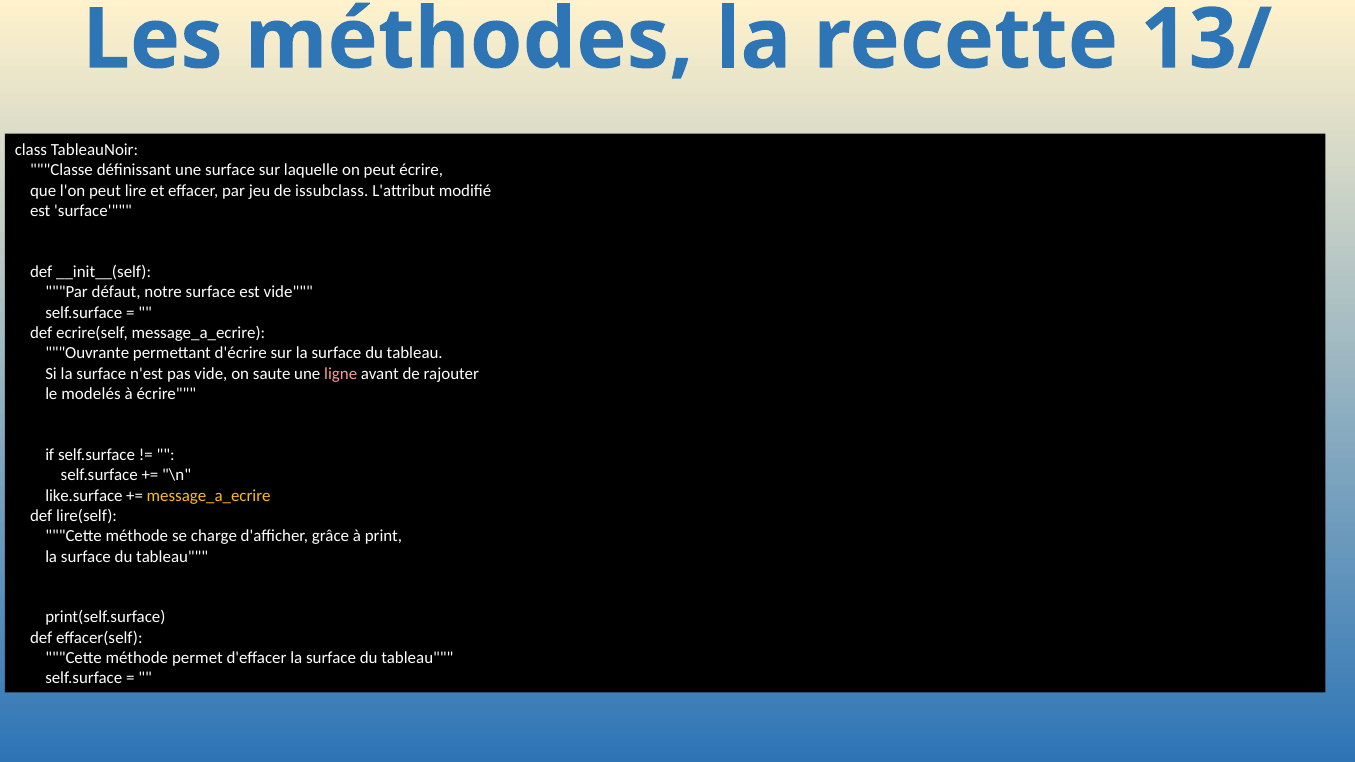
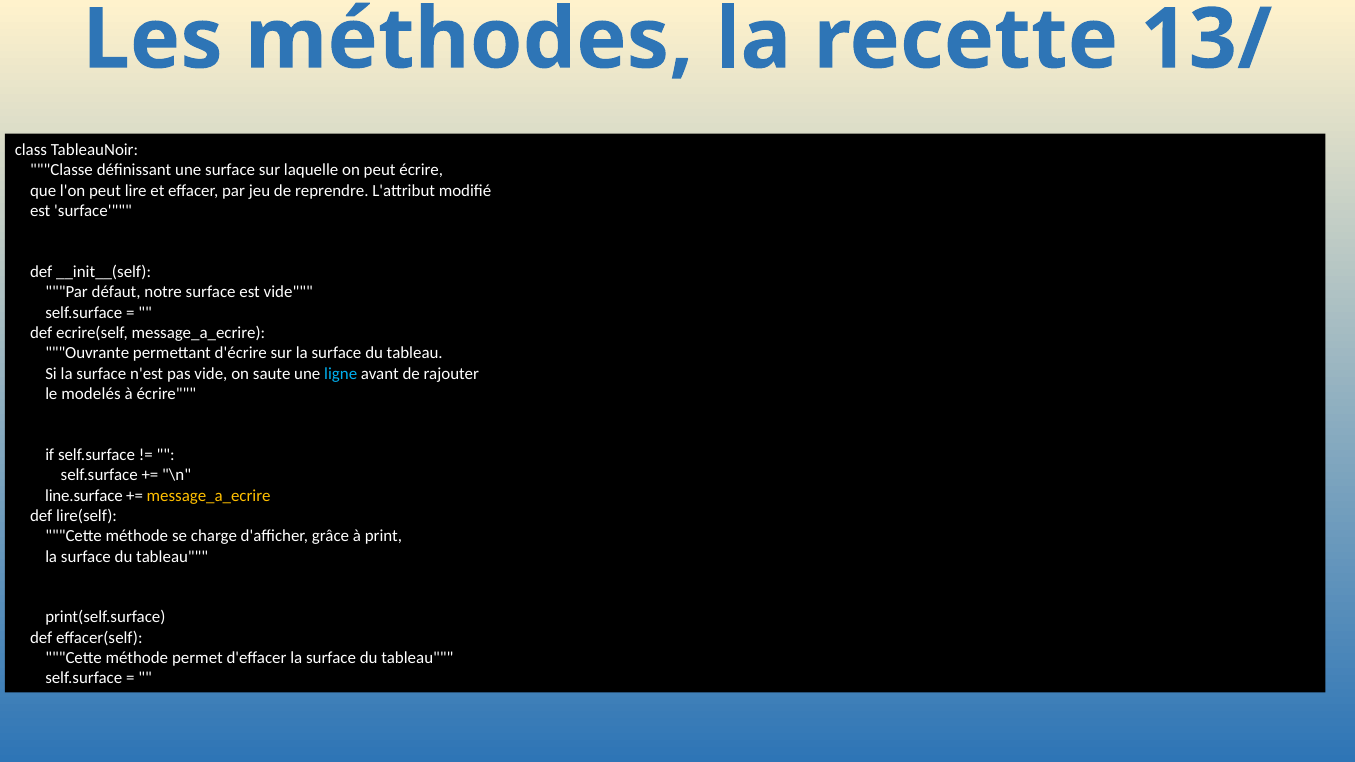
issubclass: issubclass -> reprendre
ligne colour: pink -> light blue
like.surface: like.surface -> line.surface
